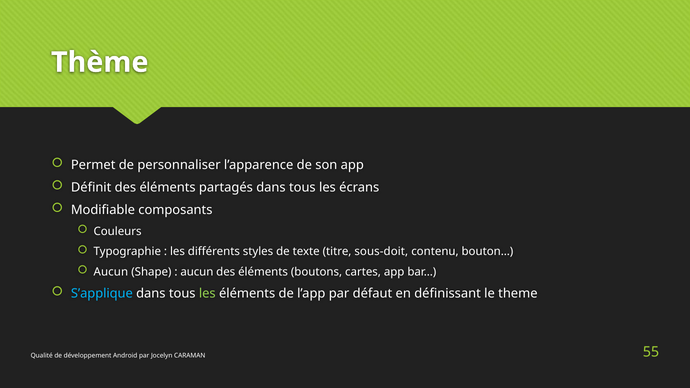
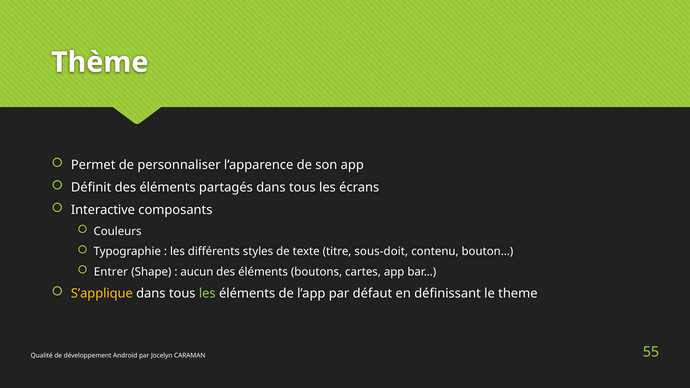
Modifiable: Modifiable -> Interactive
Aucun at (111, 272): Aucun -> Entrer
S’applique colour: light blue -> yellow
